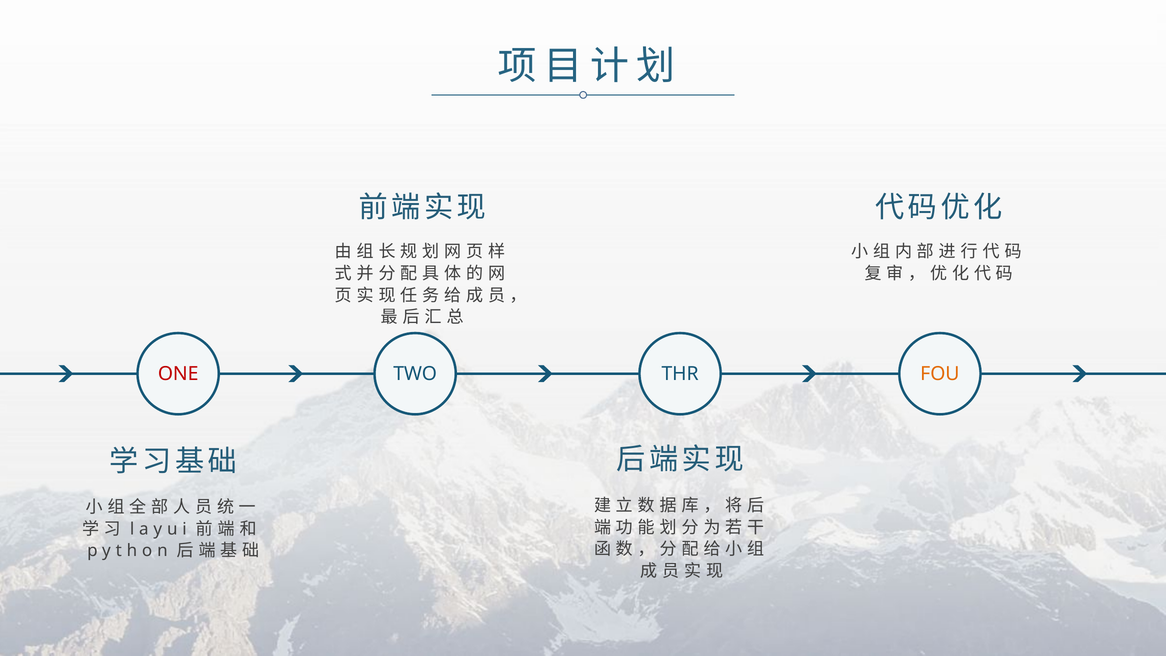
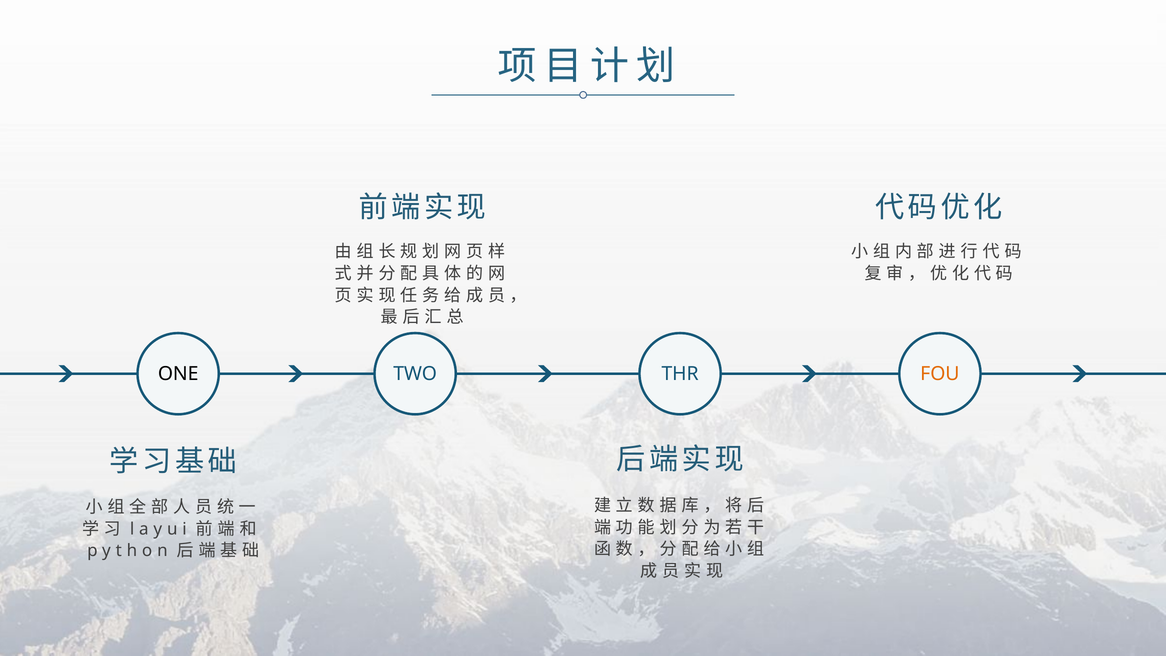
ONE colour: red -> black
